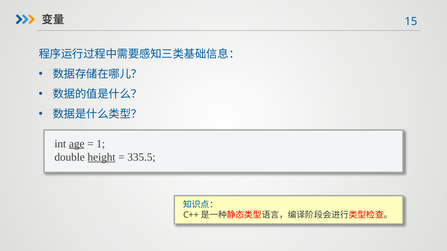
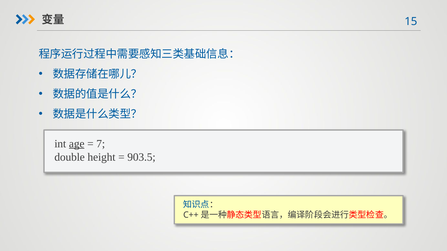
1: 1 -> 7
height underline: present -> none
335.5: 335.5 -> 903.5
